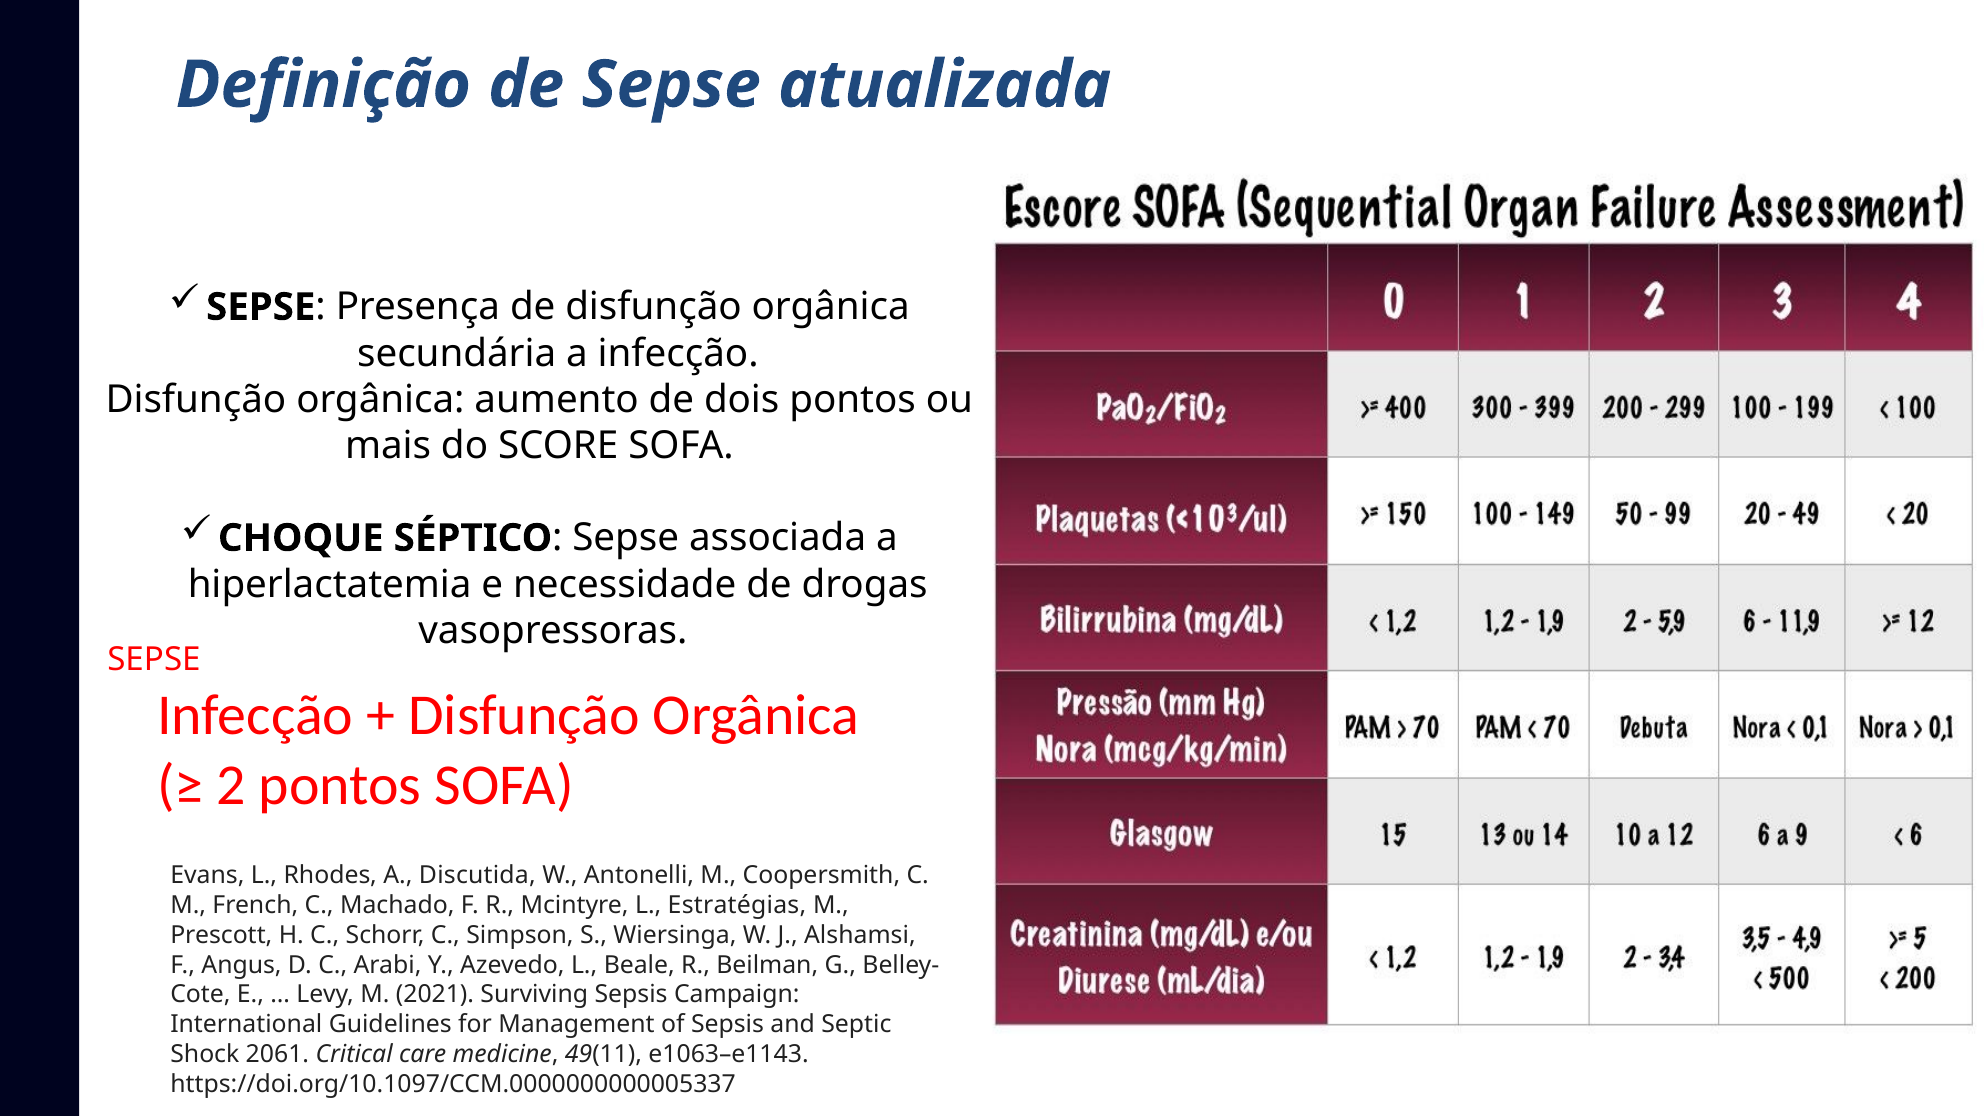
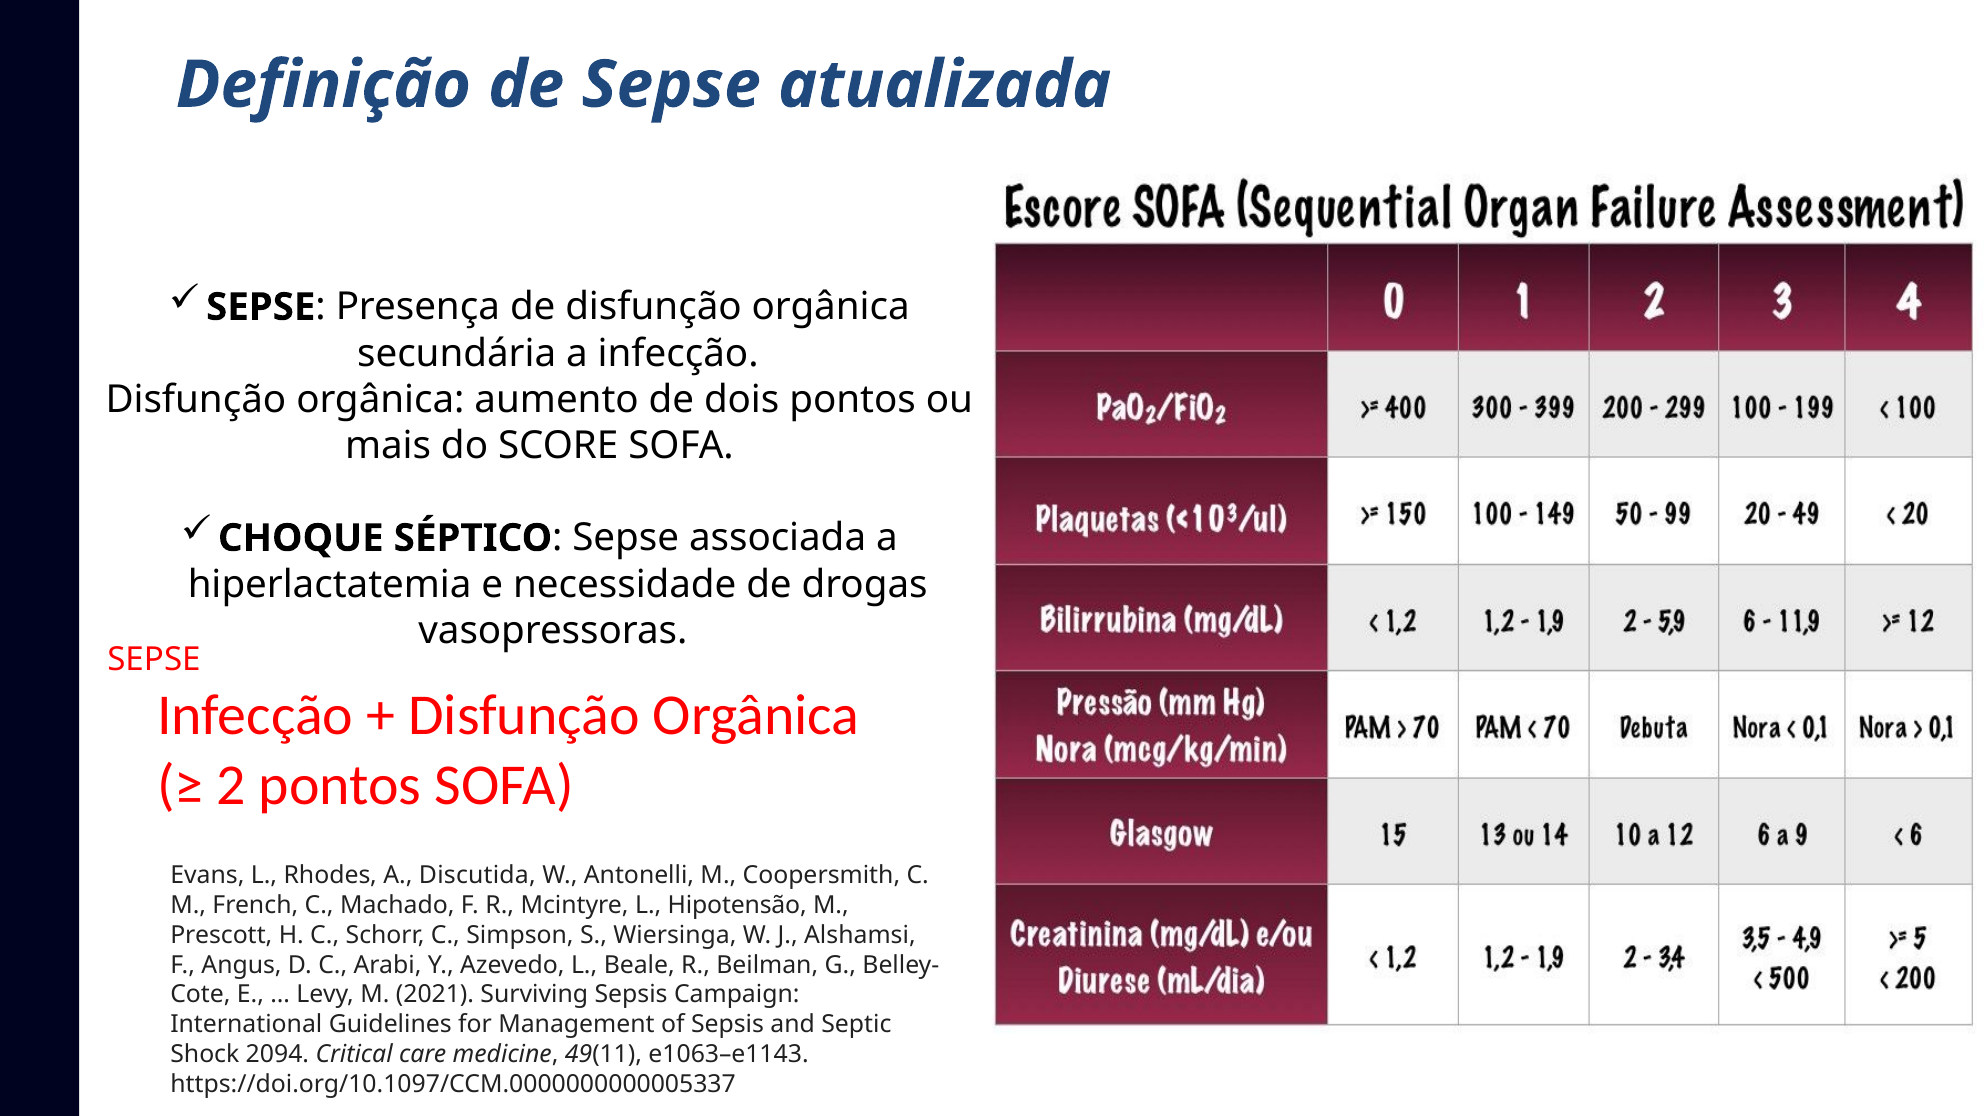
Estratégias: Estratégias -> Hipotensão
2061: 2061 -> 2094
